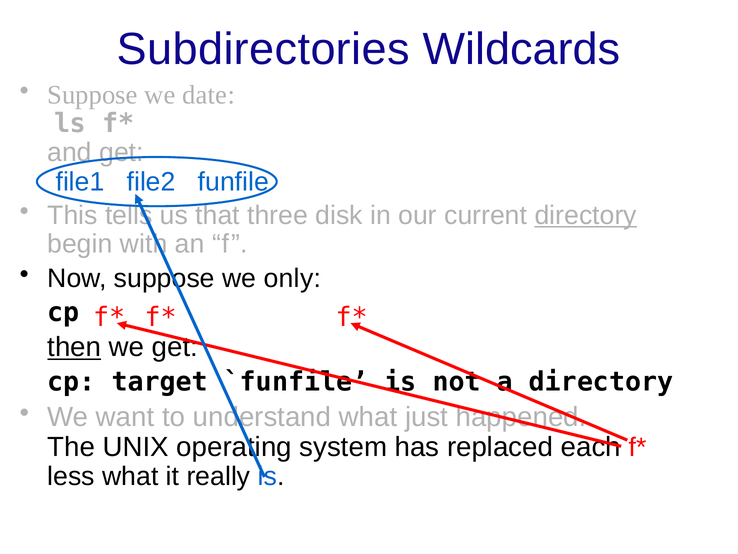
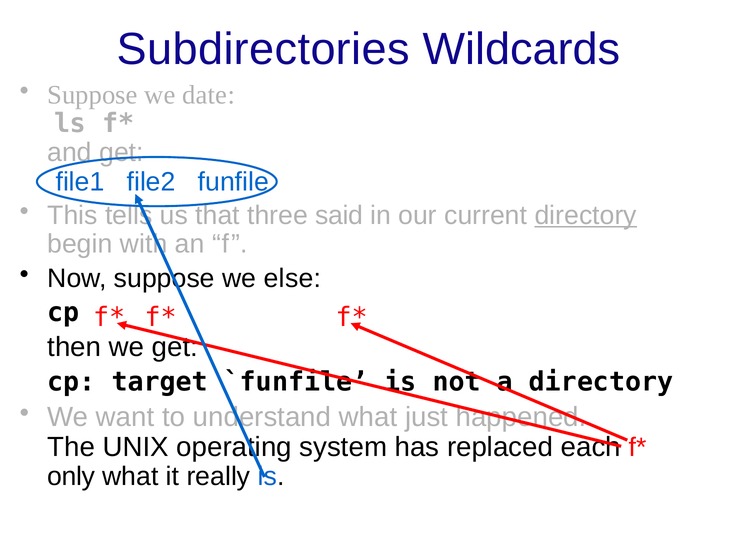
disk: disk -> said
only: only -> else
then underline: present -> none
less: less -> only
